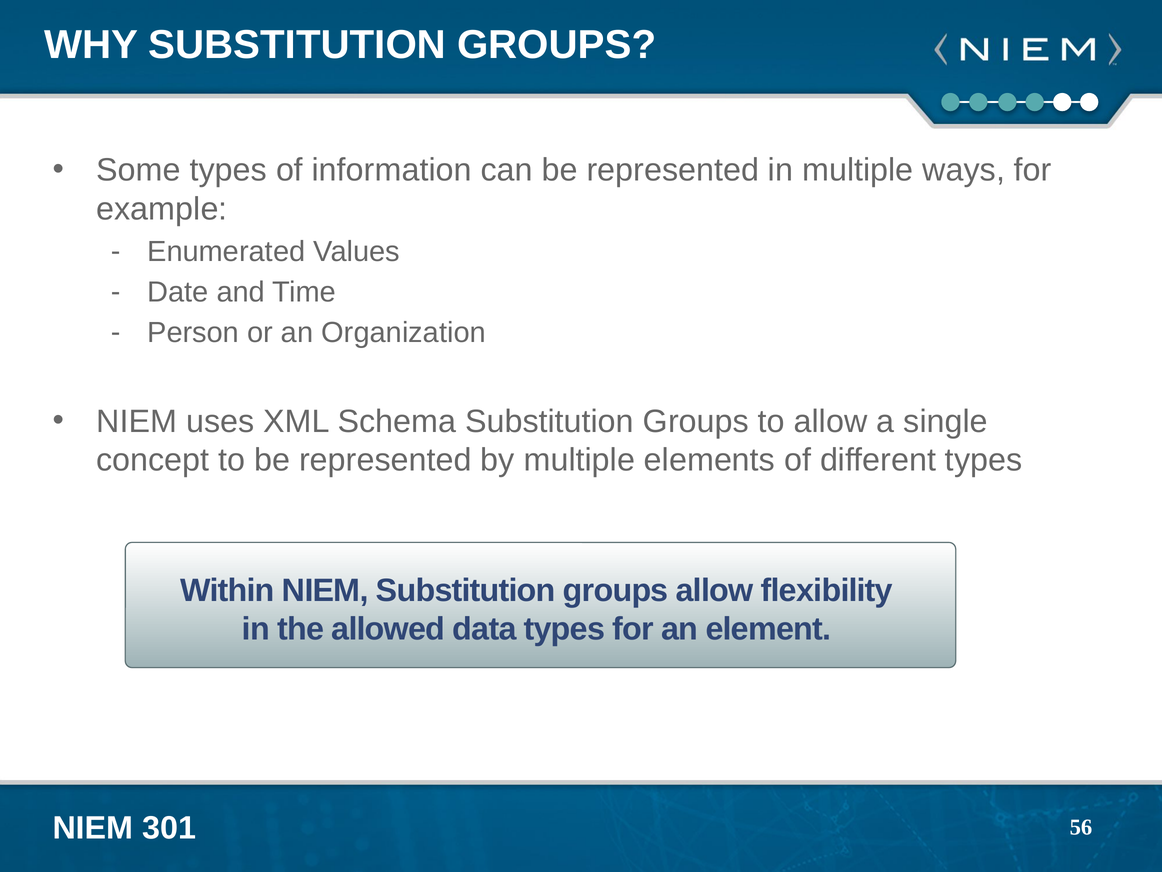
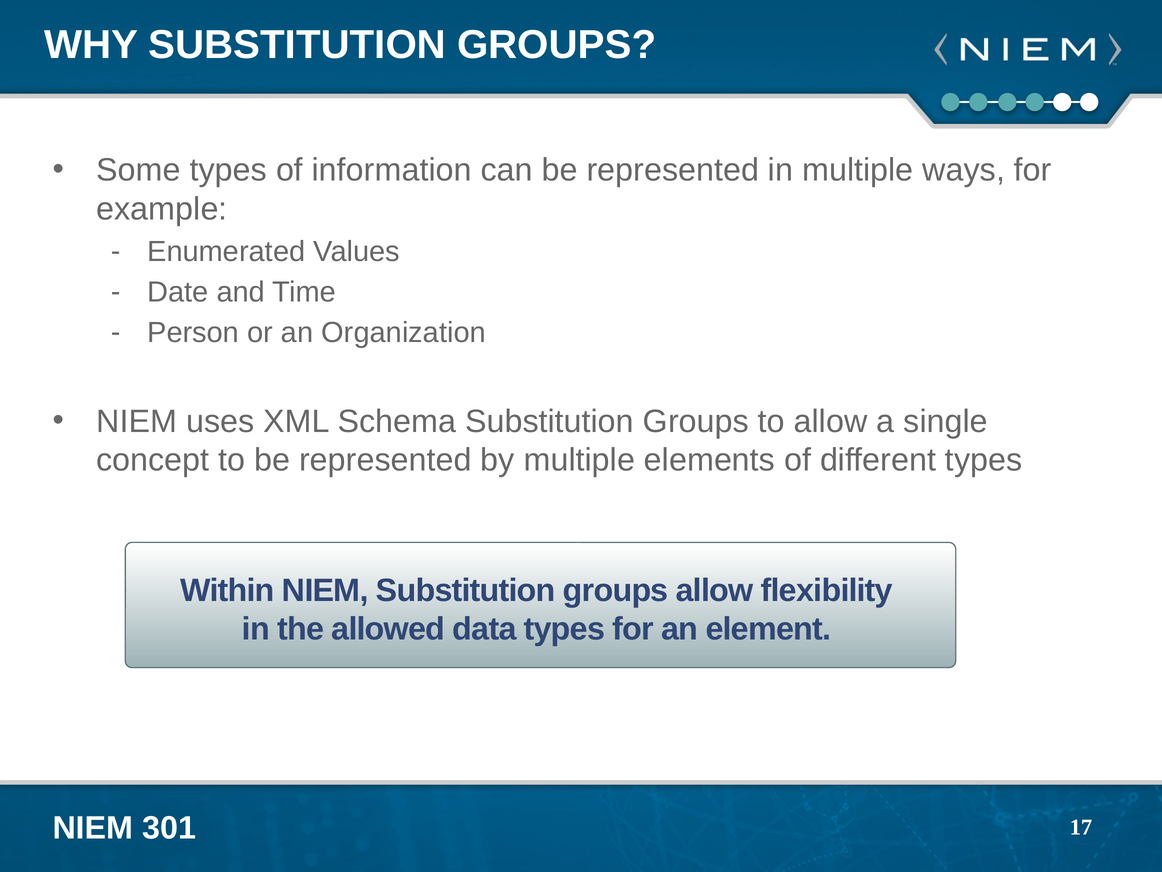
56: 56 -> 17
